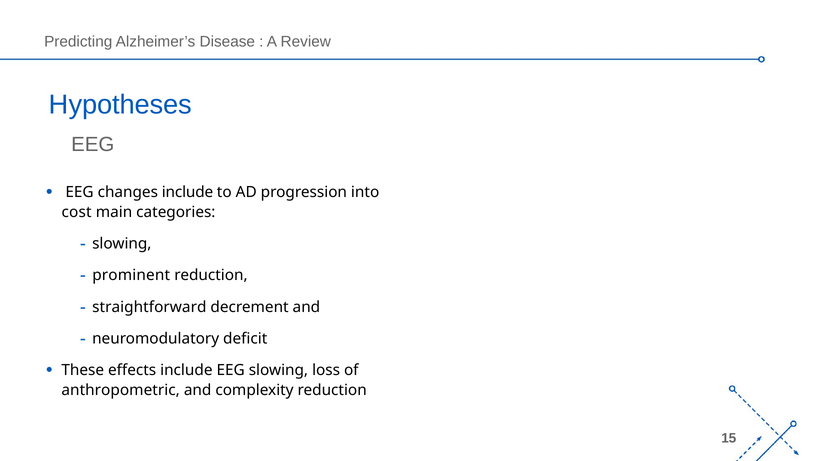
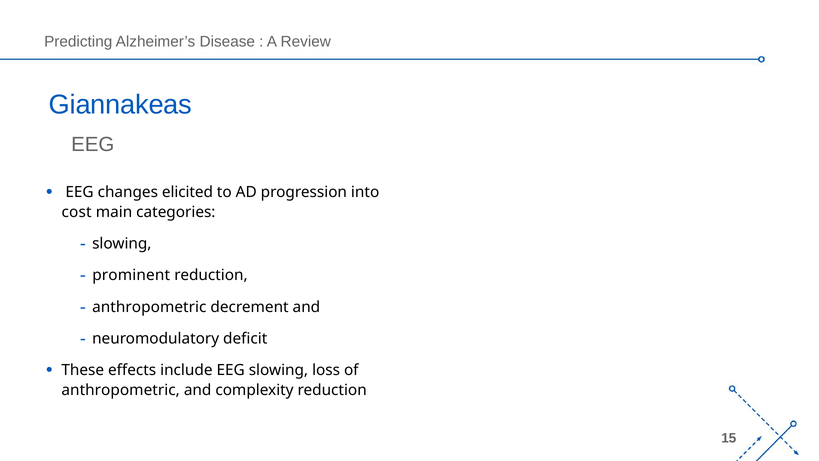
Hypotheses: Hypotheses -> Giannakeas
changes include: include -> elicited
straightforward at (149, 307): straightforward -> anthropometric
